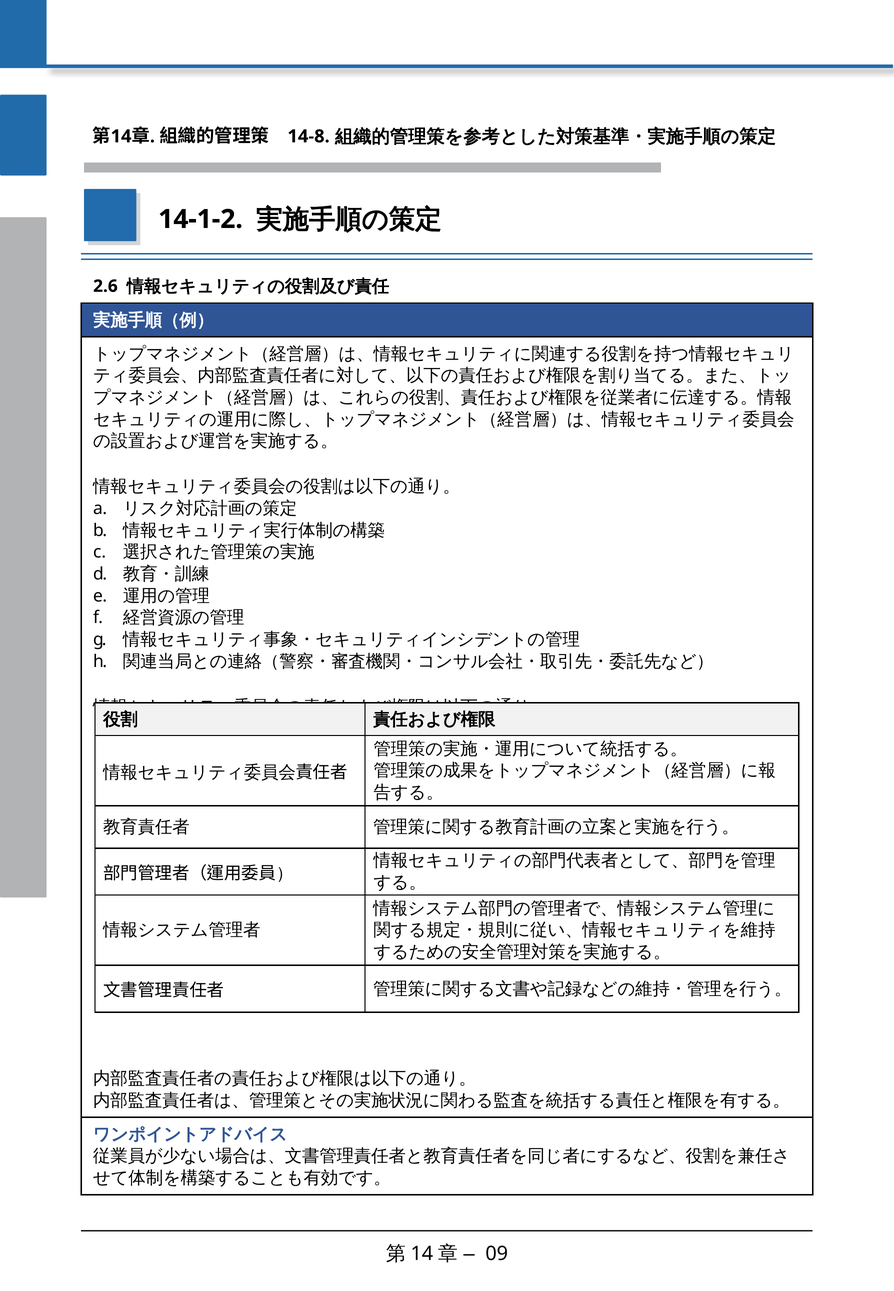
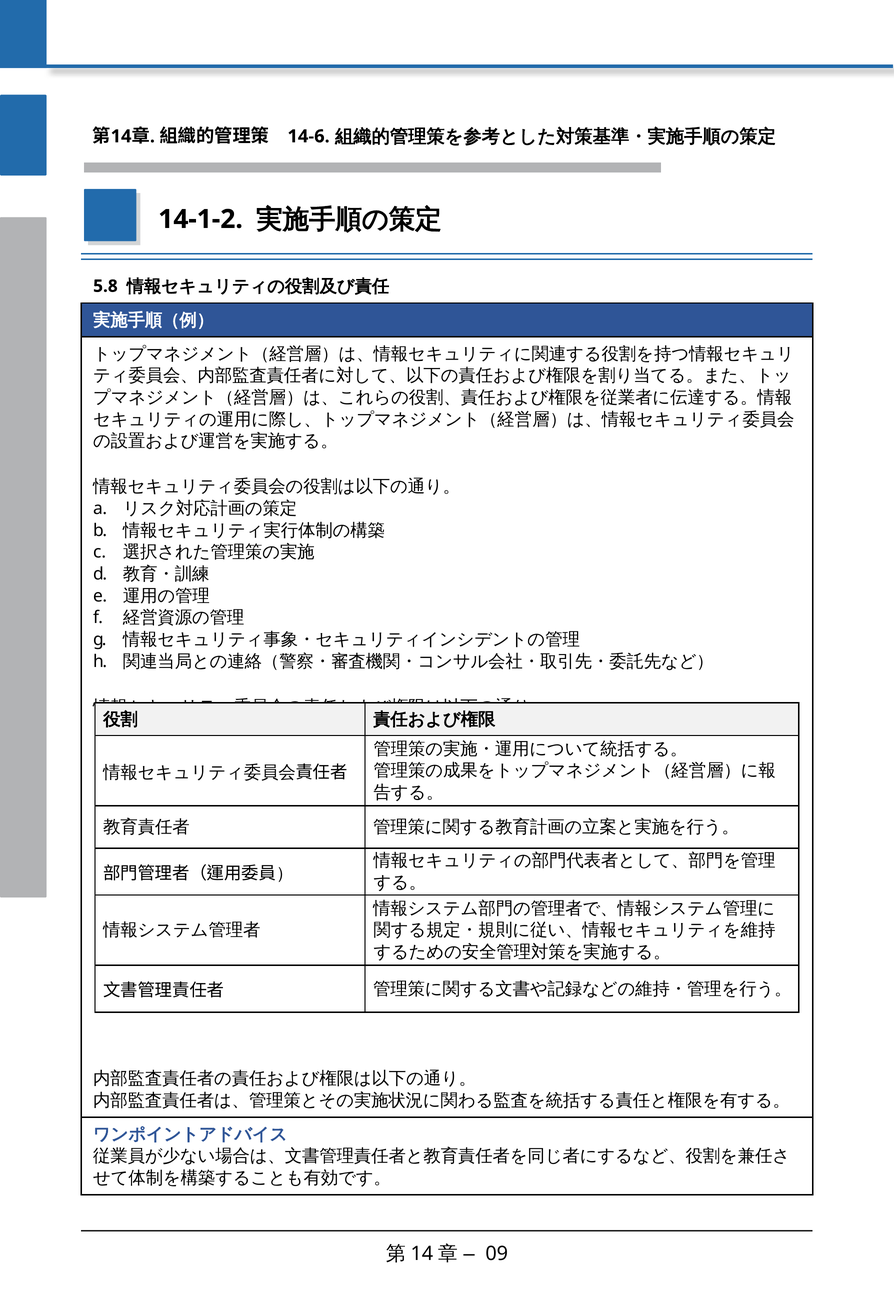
14-8: 14-8 -> 14-6
2.6: 2.6 -> 5.8
